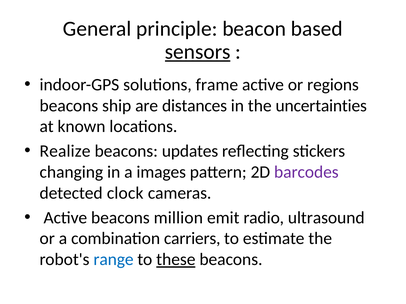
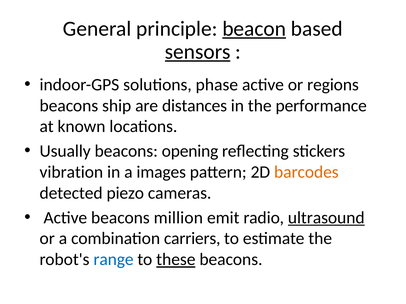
beacon underline: none -> present
frame: frame -> phase
uncertainties: uncertainties -> performance
Realize: Realize -> Usually
updates: updates -> opening
changing: changing -> vibration
barcodes colour: purple -> orange
clock: clock -> piezo
ultrasound underline: none -> present
